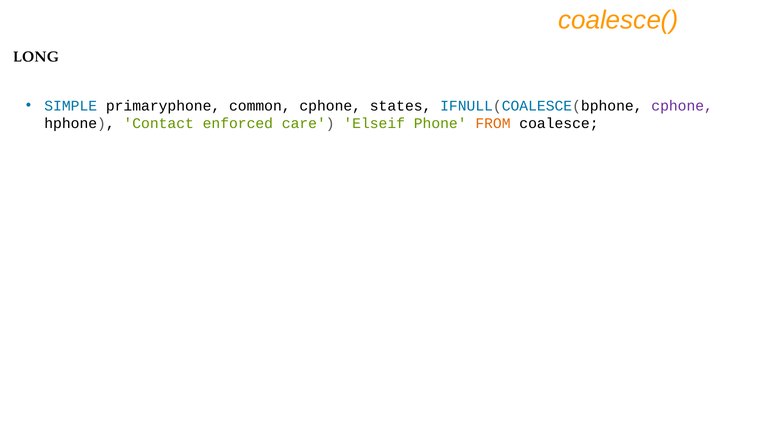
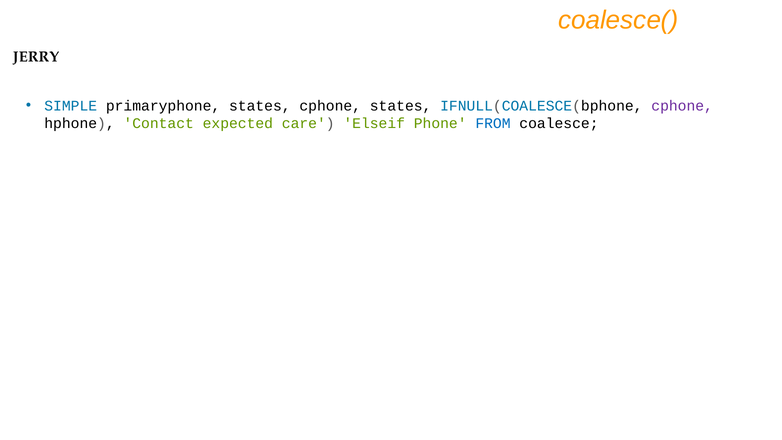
LONG: LONG -> JERRY
primaryphone common: common -> states
enforced: enforced -> expected
FROM colour: orange -> blue
